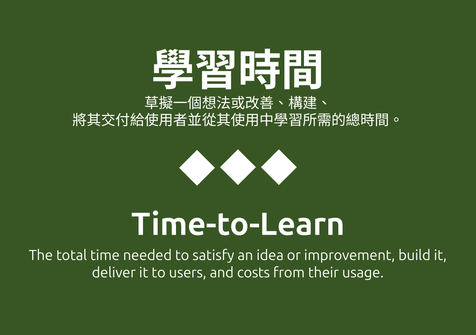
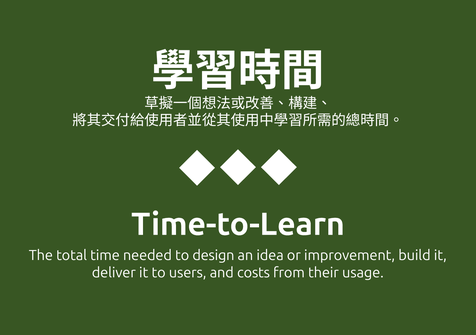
satisfy: satisfy -> design
